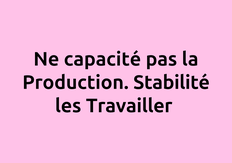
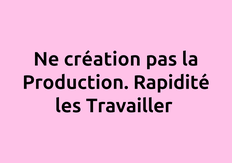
capacité: capacité -> création
Stabilité: Stabilité -> Rapidité
